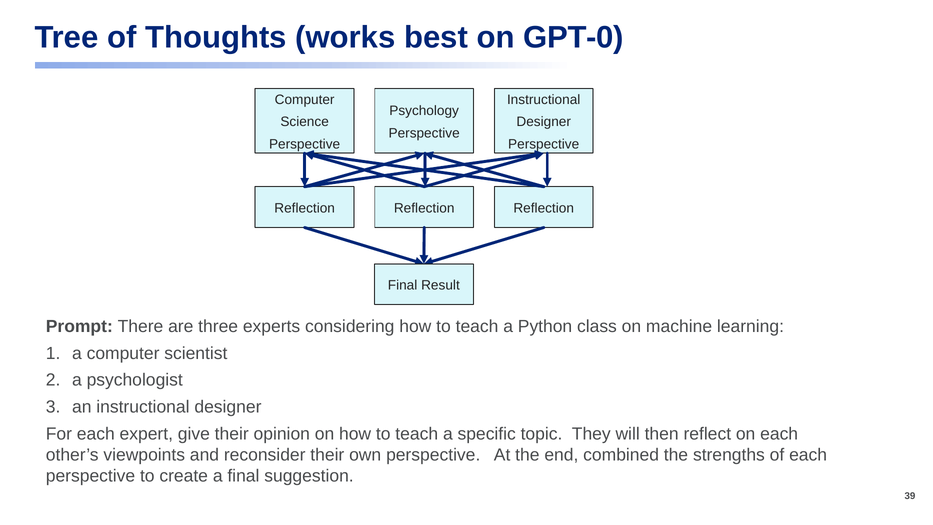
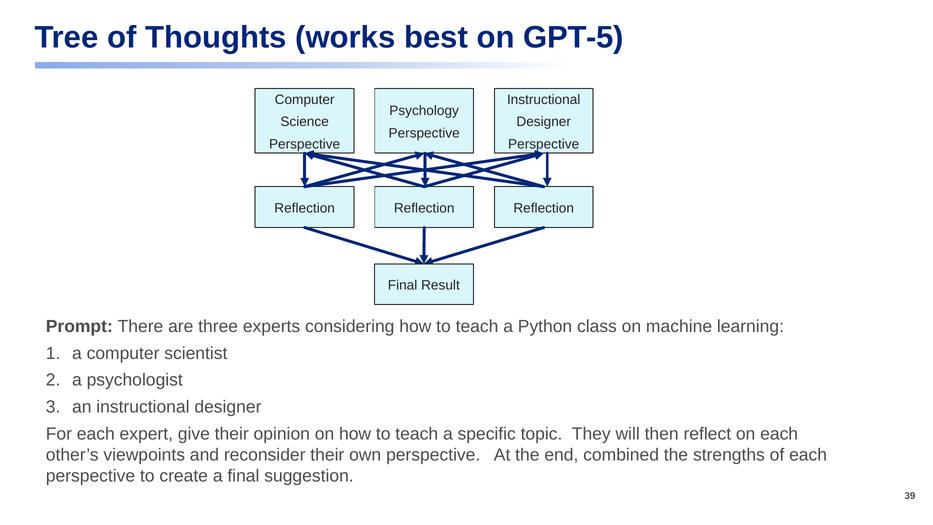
GPT-0: GPT-0 -> GPT-5
